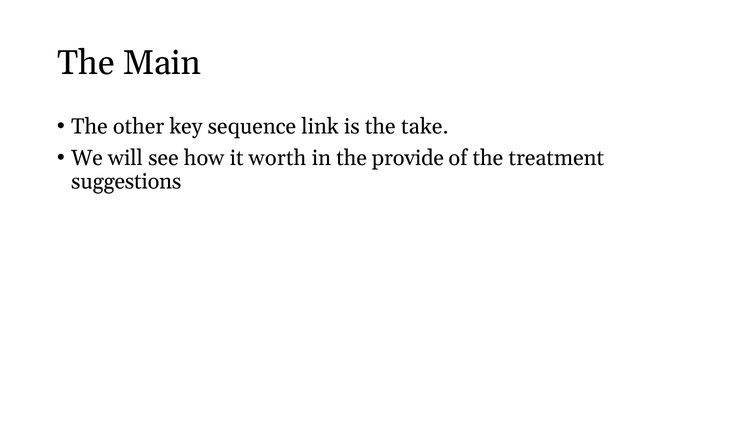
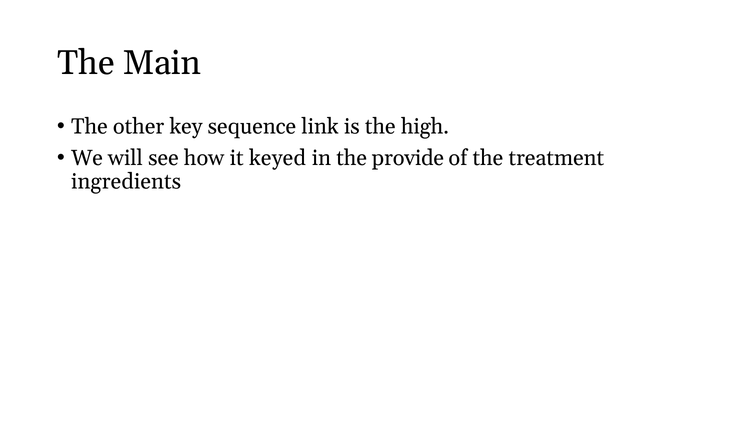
take: take -> high
worth: worth -> keyed
suggestions: suggestions -> ingredients
